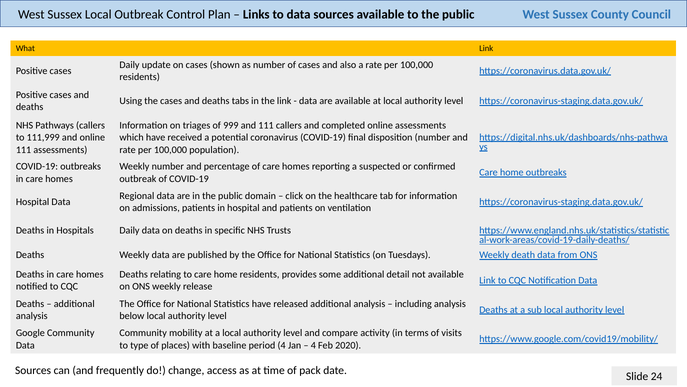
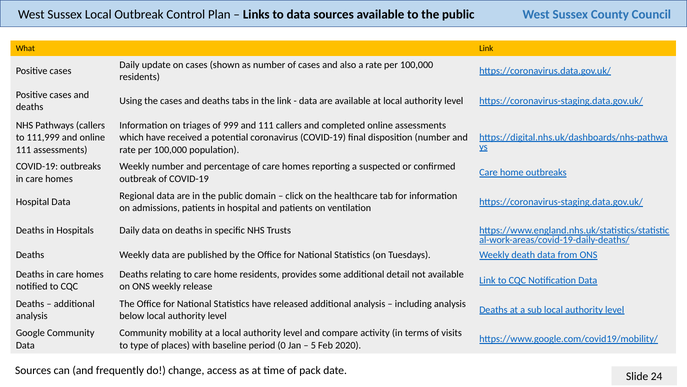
period 4: 4 -> 0
4 at (313, 345): 4 -> 5
